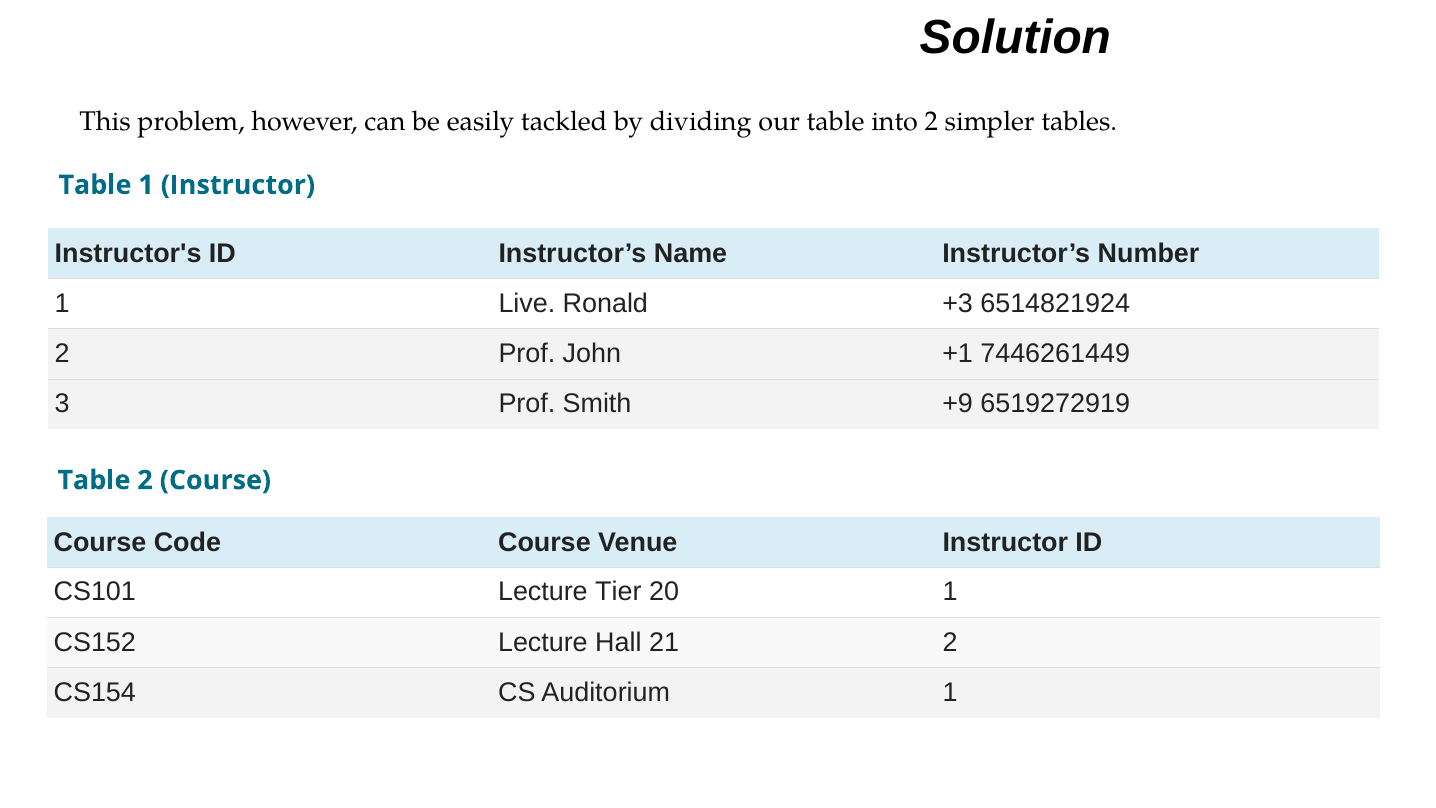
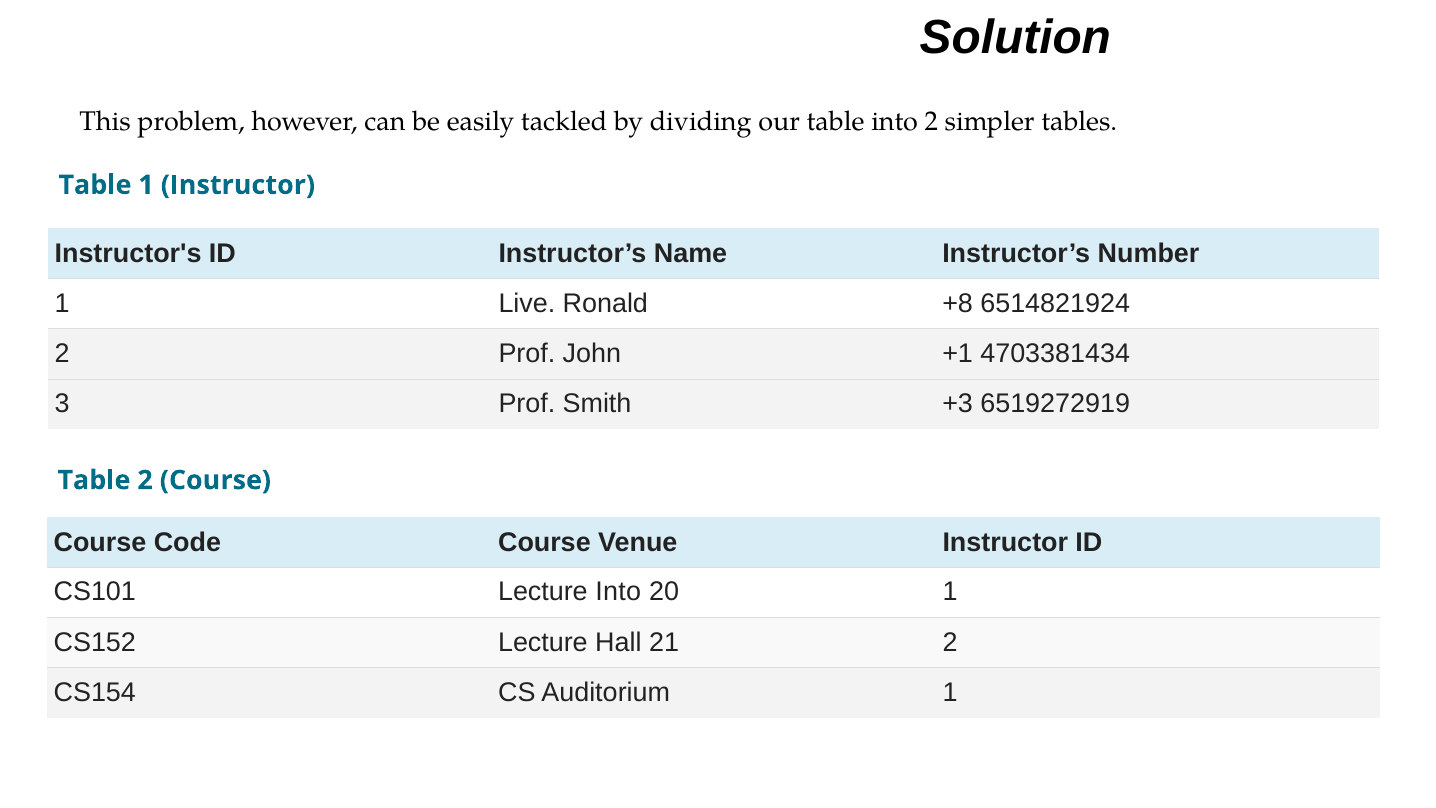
+3: +3 -> +8
7446261449: 7446261449 -> 4703381434
+9: +9 -> +3
Lecture Tier: Tier -> Into
